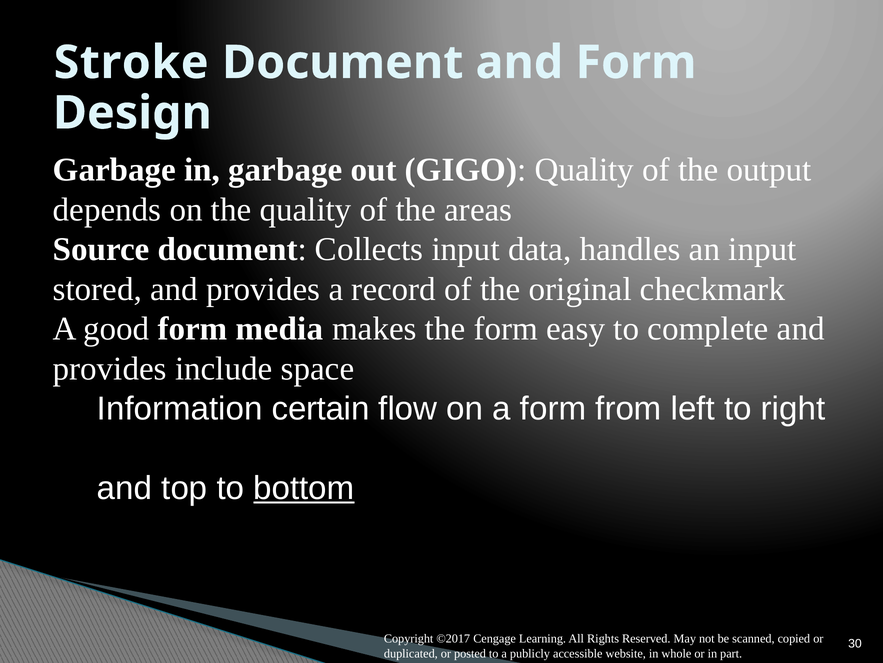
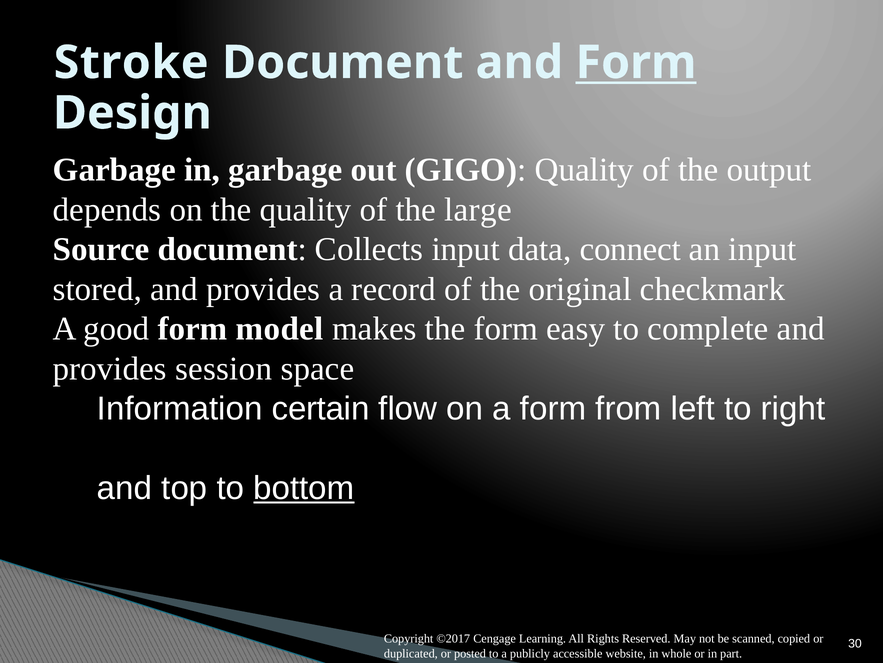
Form at (636, 63) underline: none -> present
areas: areas -> large
handles: handles -> connect
media: media -> model
include: include -> session
